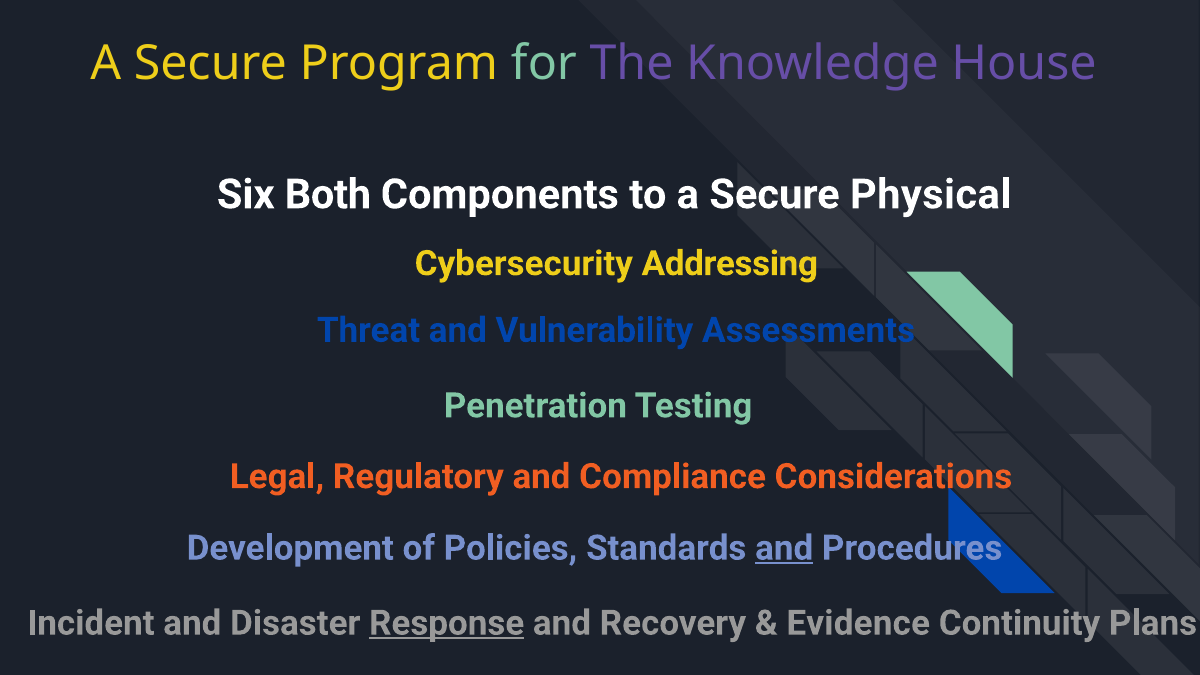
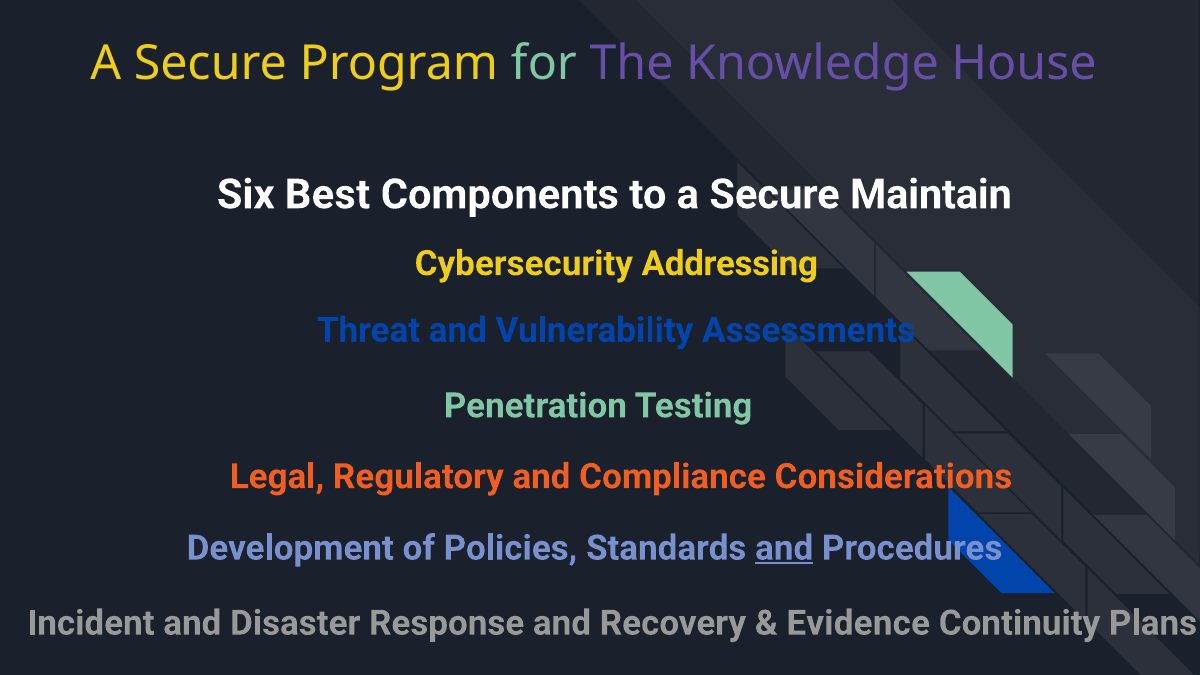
Both: Both -> Best
Physical: Physical -> Maintain
Response underline: present -> none
